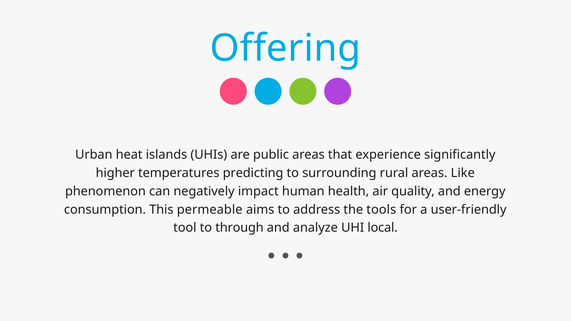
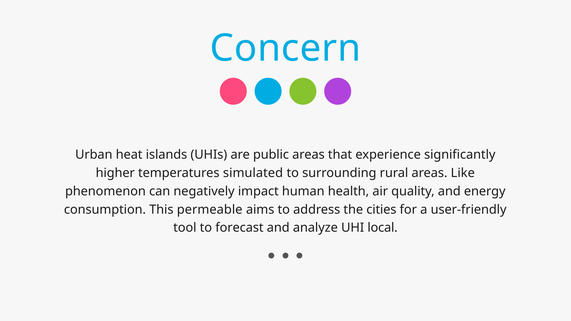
Offering: Offering -> Concern
predicting: predicting -> simulated
tools: tools -> cities
through: through -> forecast
